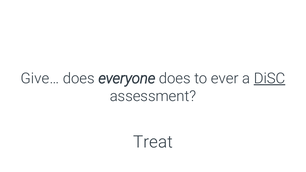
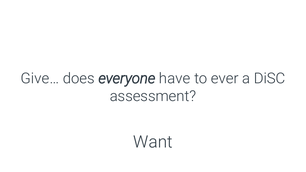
everyone does: does -> have
DiSC underline: present -> none
Treat: Treat -> Want
